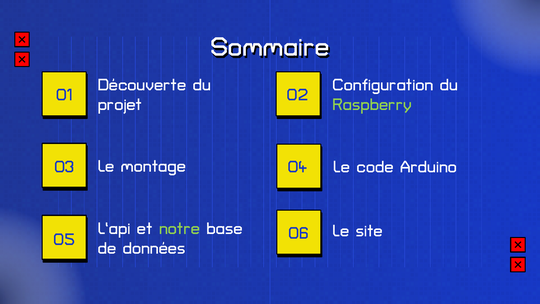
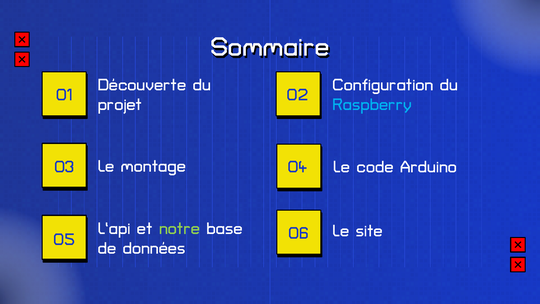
Raspberry colour: light green -> light blue
